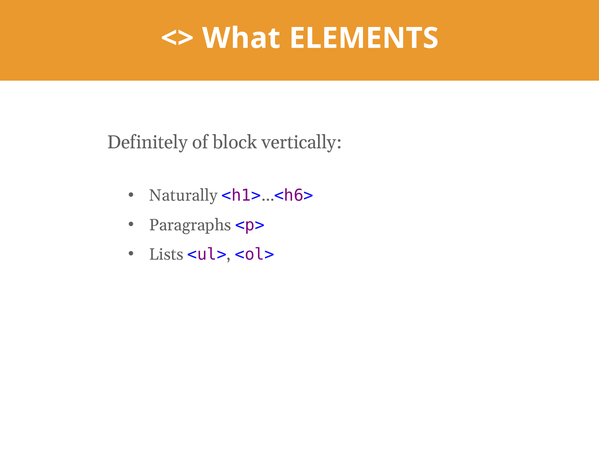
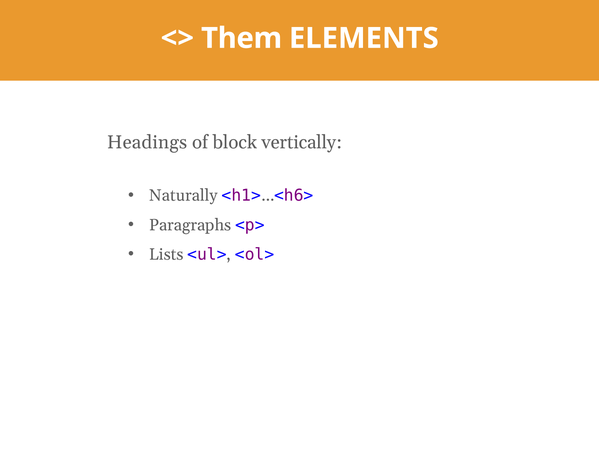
What: What -> Them
Definitely: Definitely -> Headings
